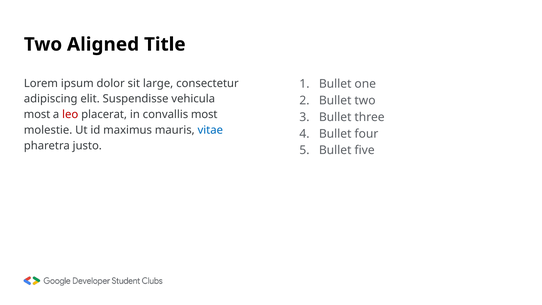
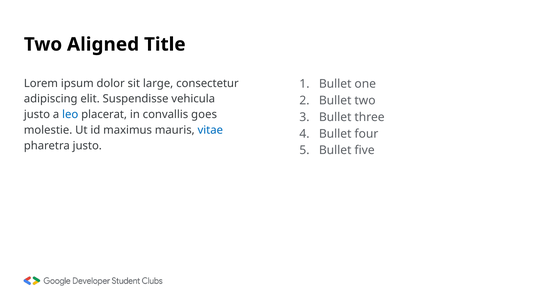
most at (37, 114): most -> justo
leo colour: red -> blue
convallis most: most -> goes
